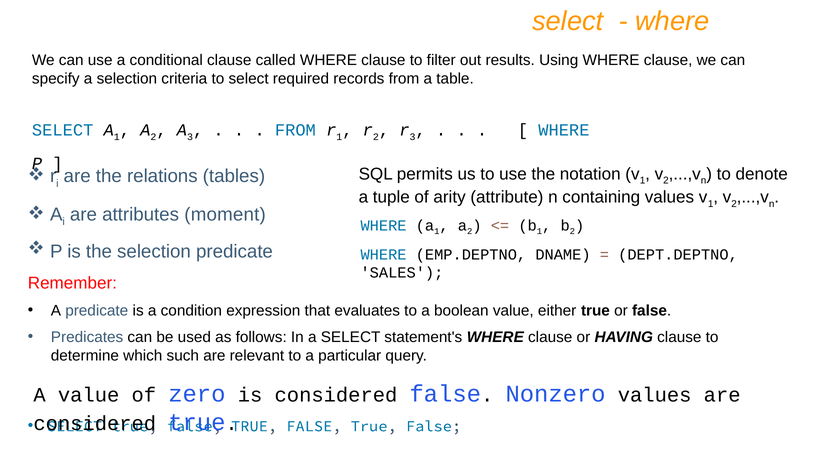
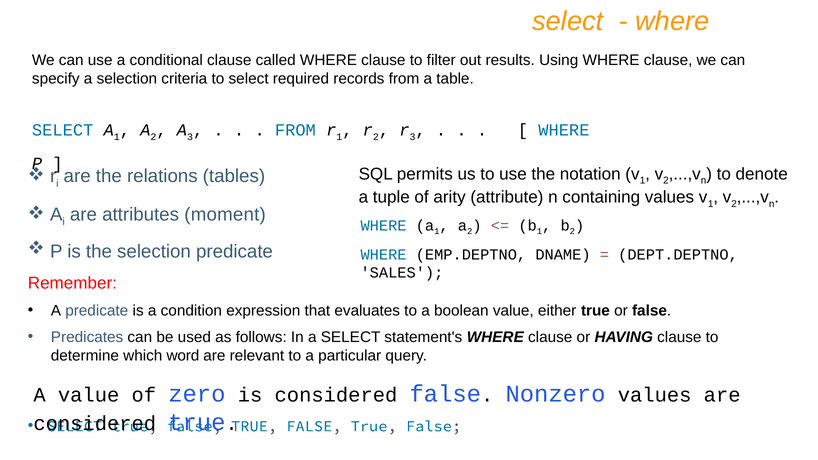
such: such -> word
